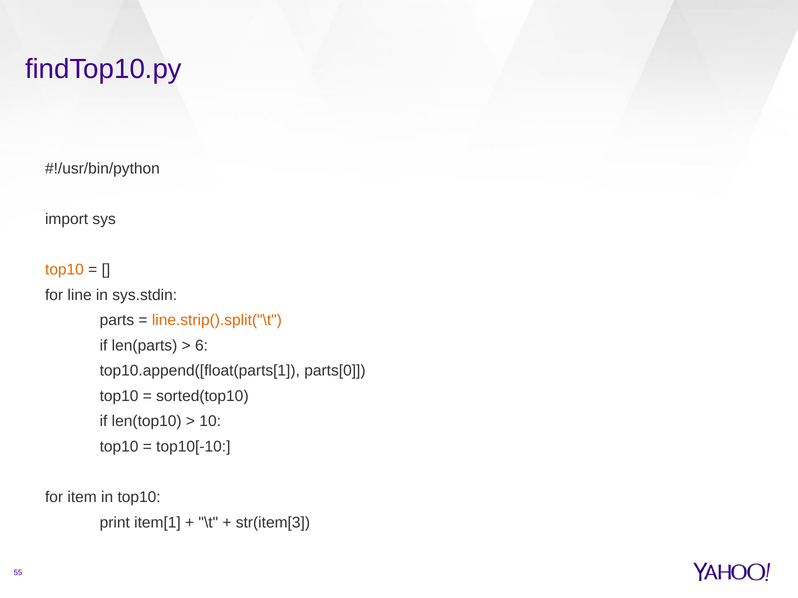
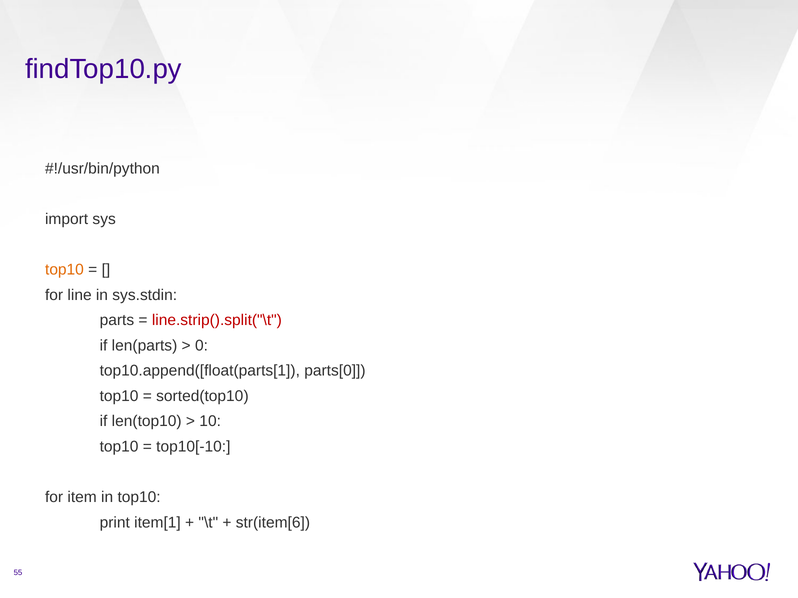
line.strip().split("\t colour: orange -> red
6: 6 -> 0
str(item[3: str(item[3 -> str(item[6
